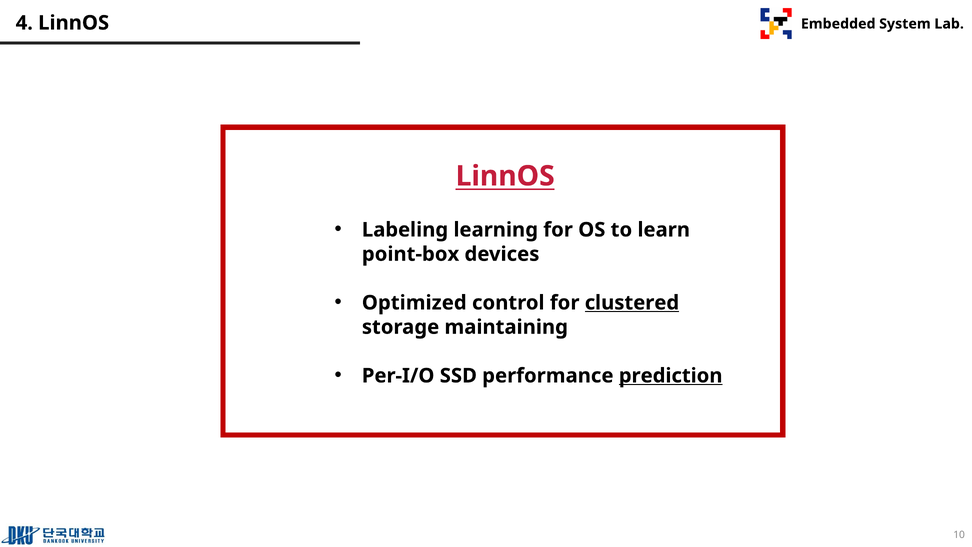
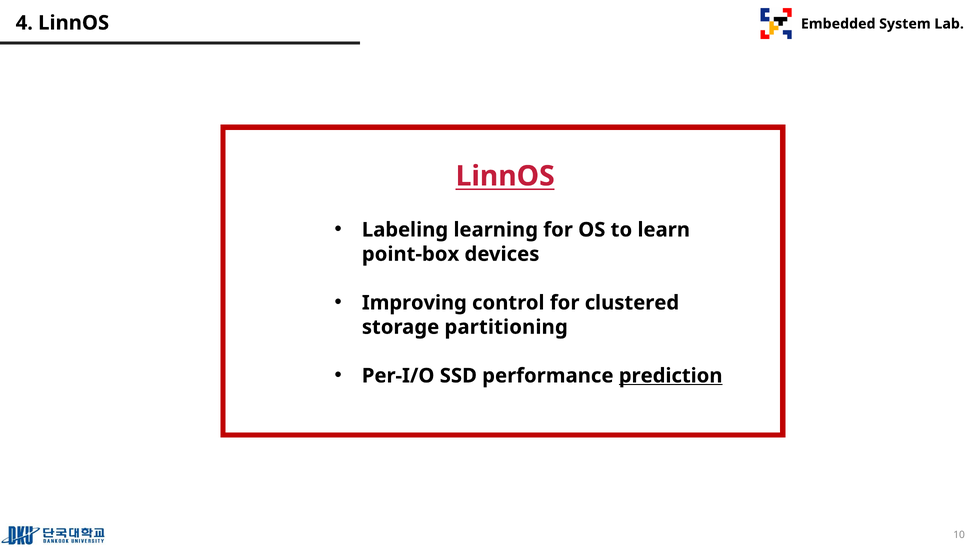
Optimized: Optimized -> Improving
clustered underline: present -> none
maintaining: maintaining -> partitioning
